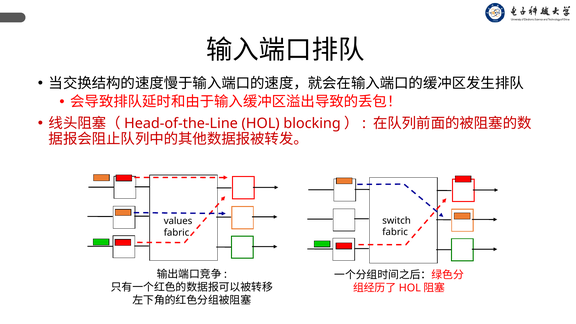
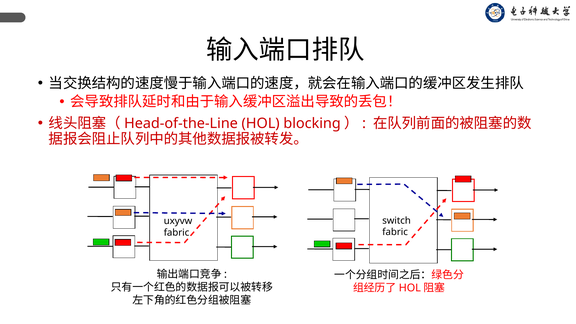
values: values -> uxyvw
